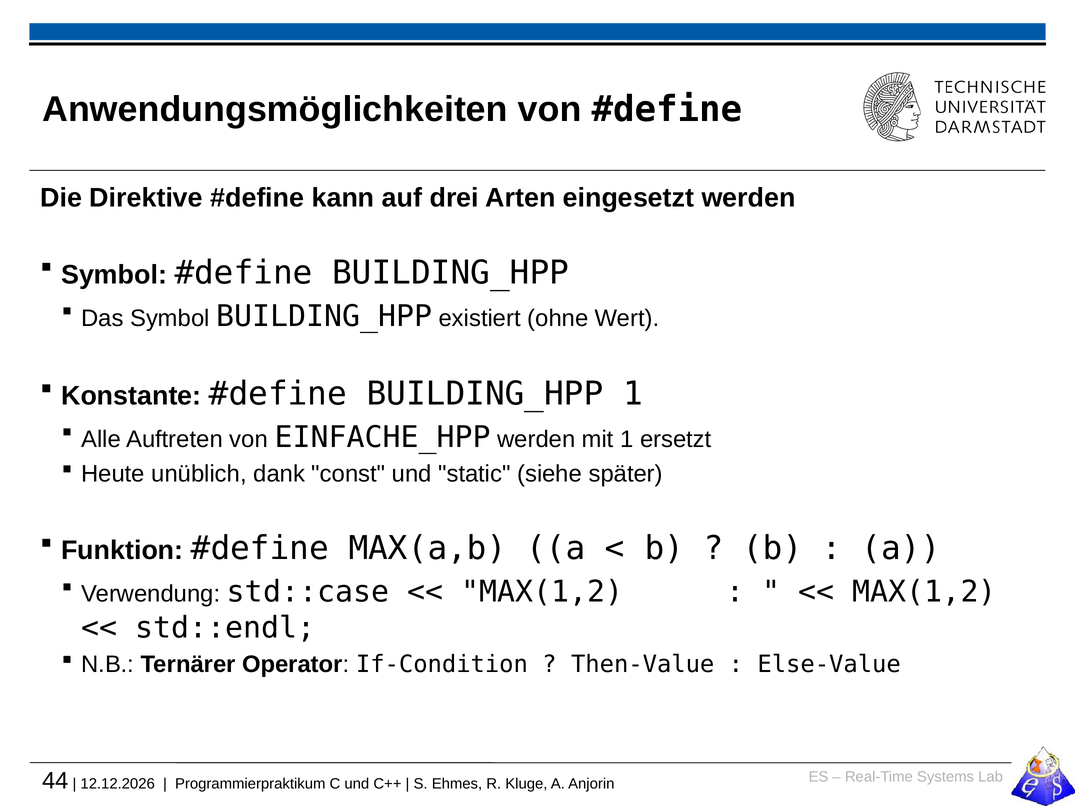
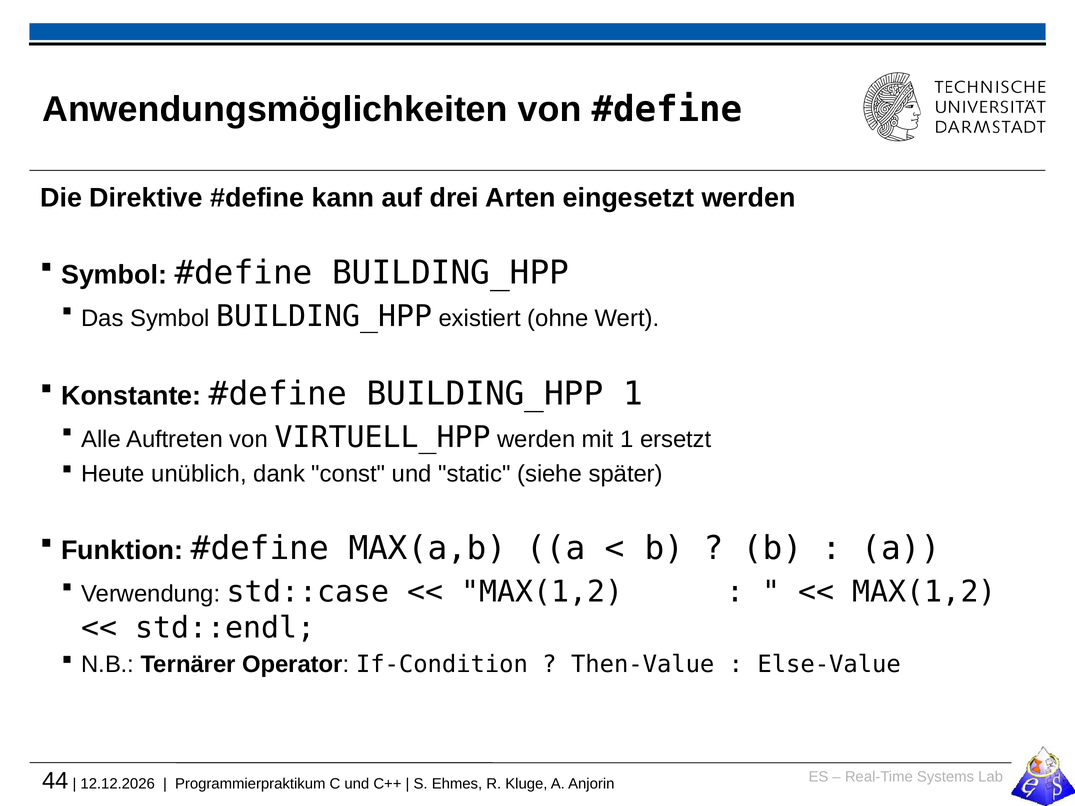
EINFACHE_HPP: EINFACHE_HPP -> VIRTUELL_HPP
